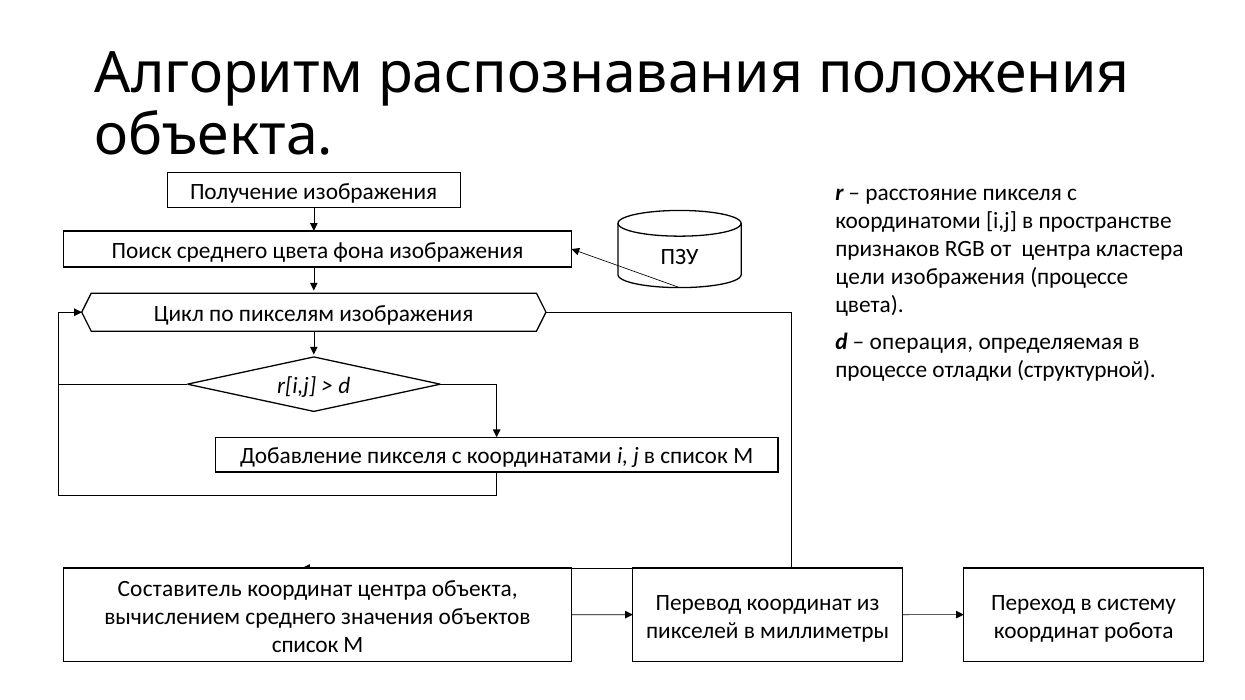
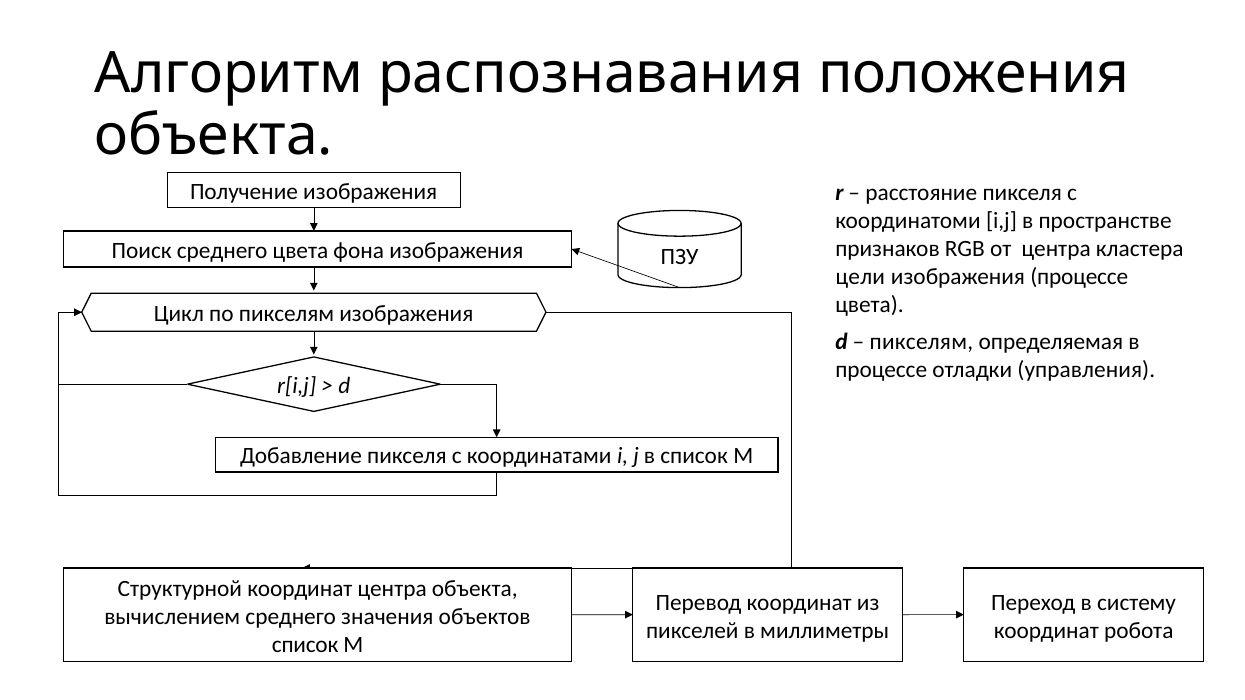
операция at (921, 342): операция -> пикселям
структурной: структурной -> управления
Составитель: Составитель -> Структурной
